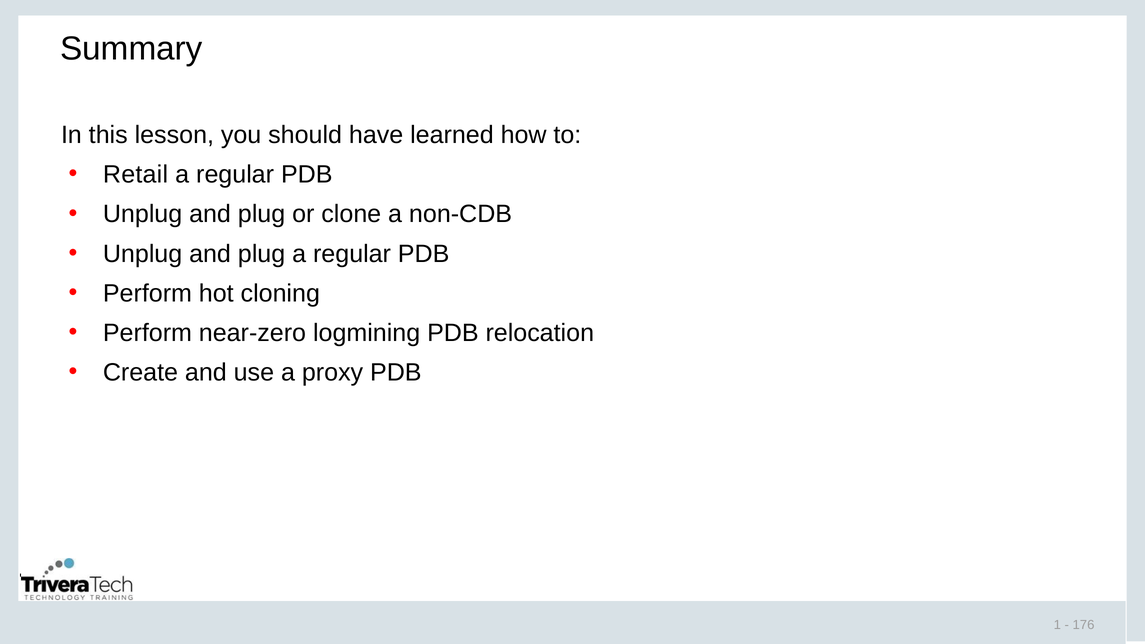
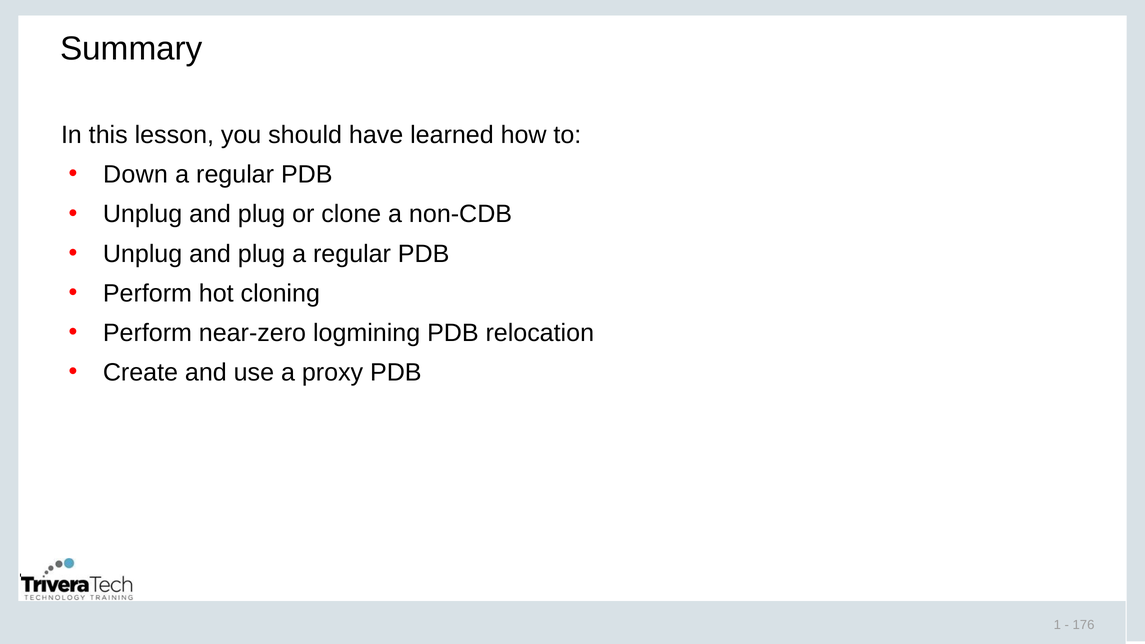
Retail: Retail -> Down
